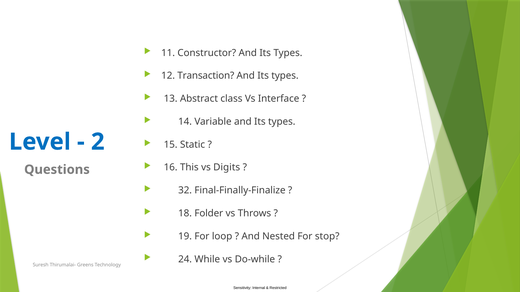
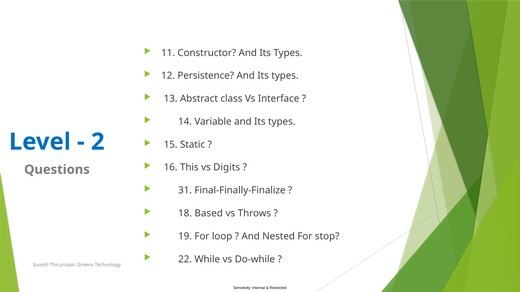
Transaction: Transaction -> Persistence
32: 32 -> 31
Folder: Folder -> Based
24: 24 -> 22
